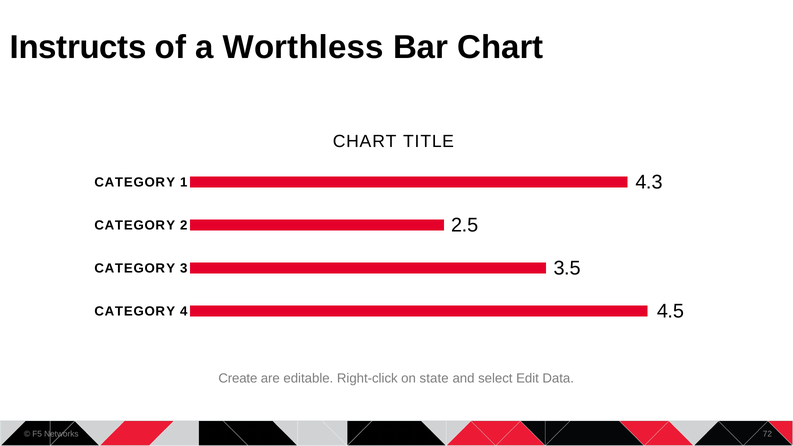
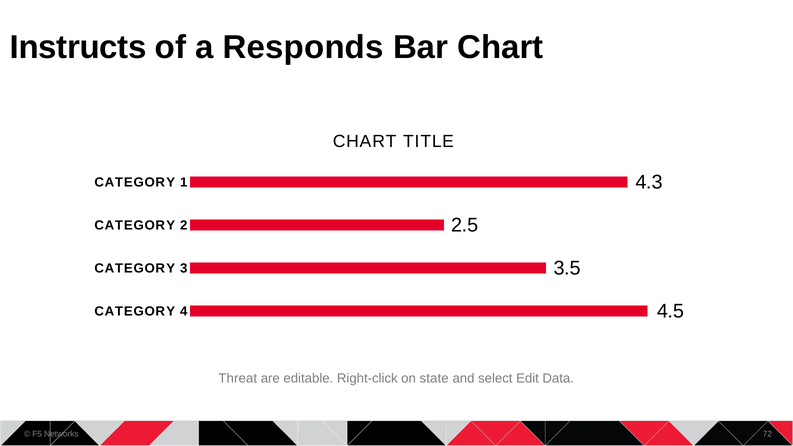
Worthless: Worthless -> Responds
Create: Create -> Threat
